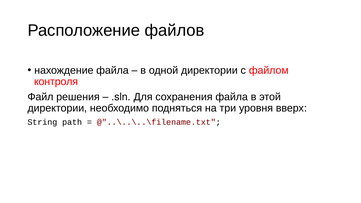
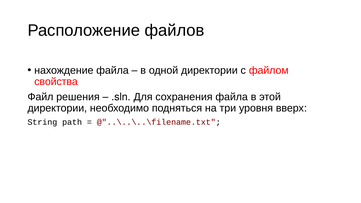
контроля: контроля -> свойства
